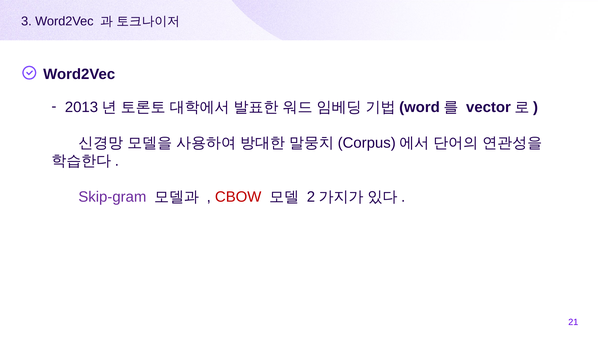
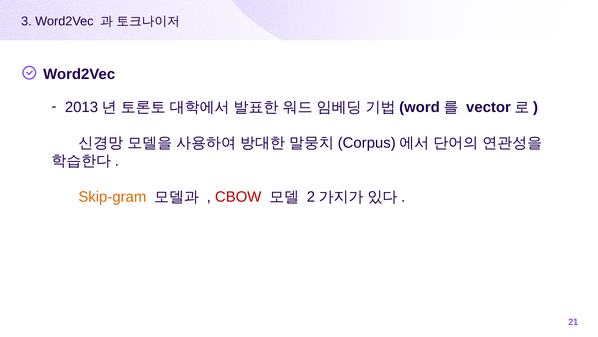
Skip-gram colour: purple -> orange
